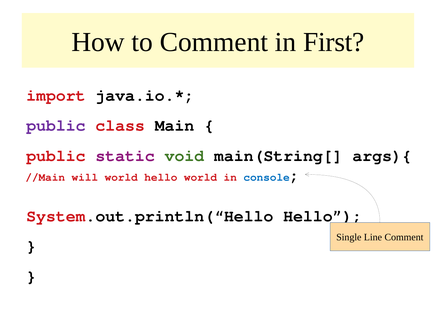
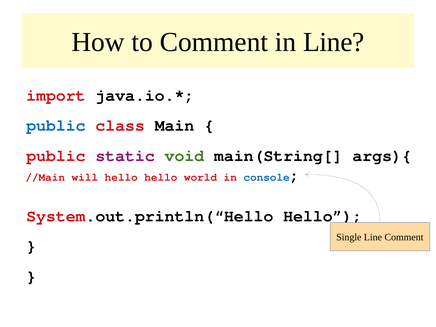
in First: First -> Line
public at (56, 125) colour: purple -> blue
will world: world -> hello
